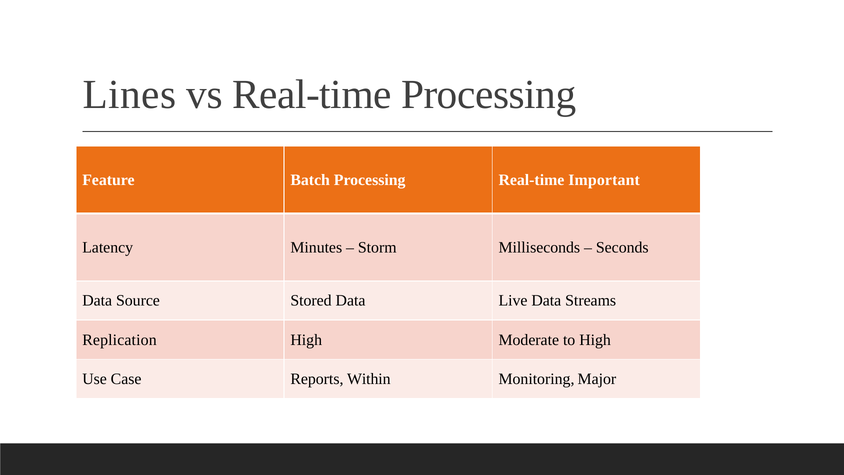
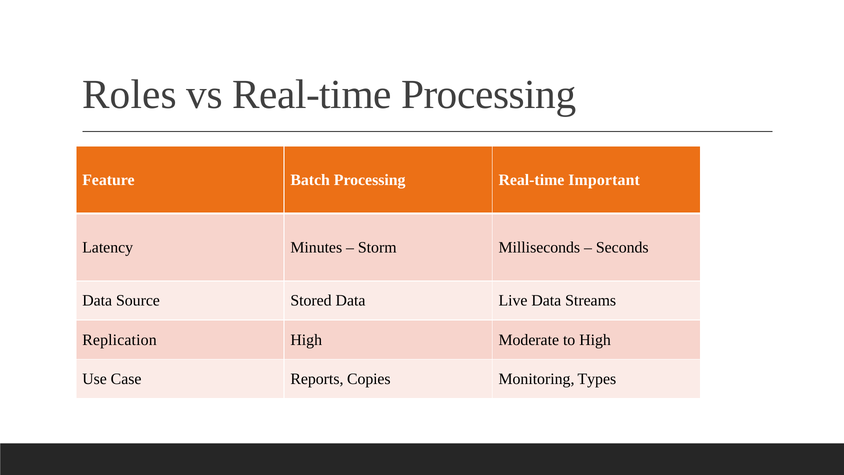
Lines: Lines -> Roles
Within: Within -> Copies
Major: Major -> Types
